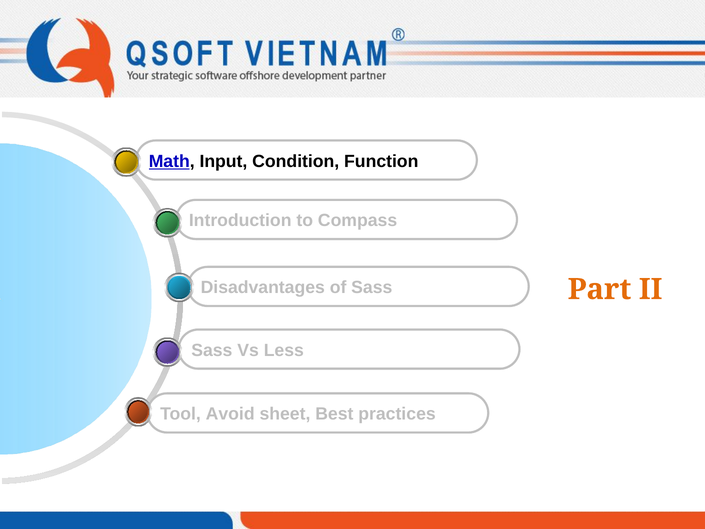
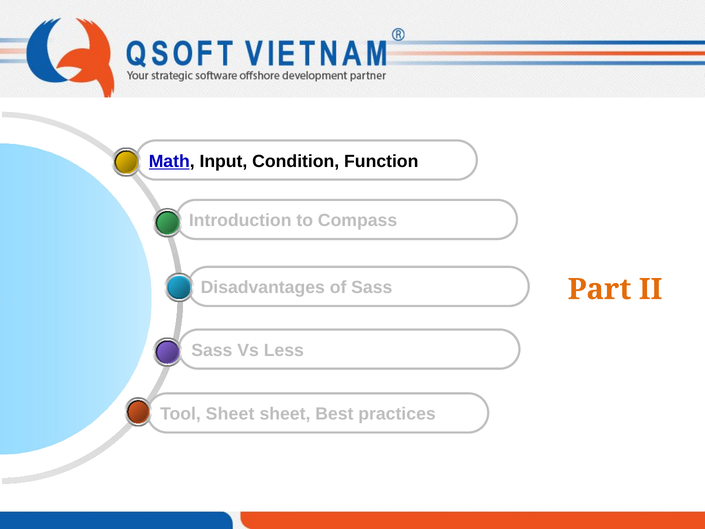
Avoid at (230, 414): Avoid -> Sheet
